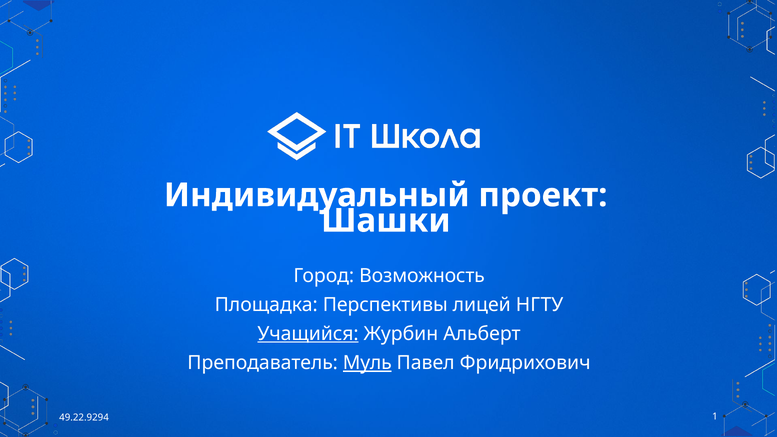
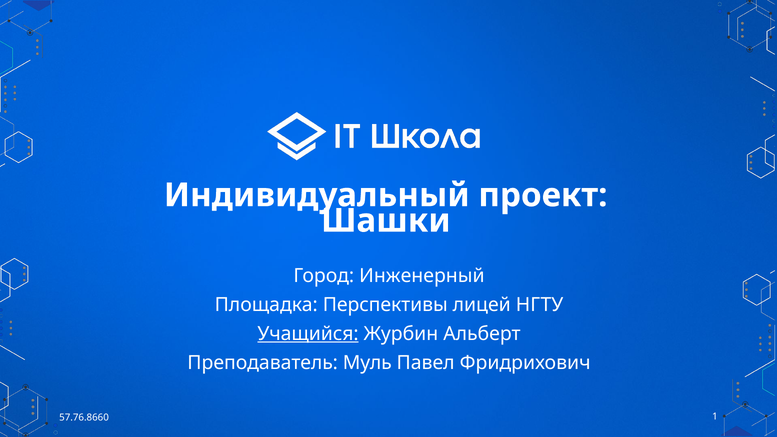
Возможность: Возможность -> Инженерный
Муль underline: present -> none
49.22.9294: 49.22.9294 -> 57.76.8660
